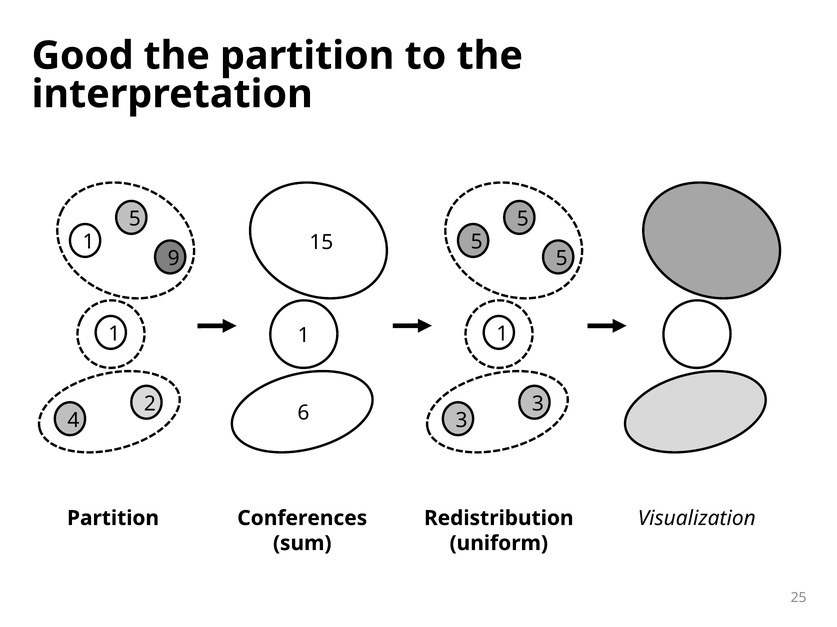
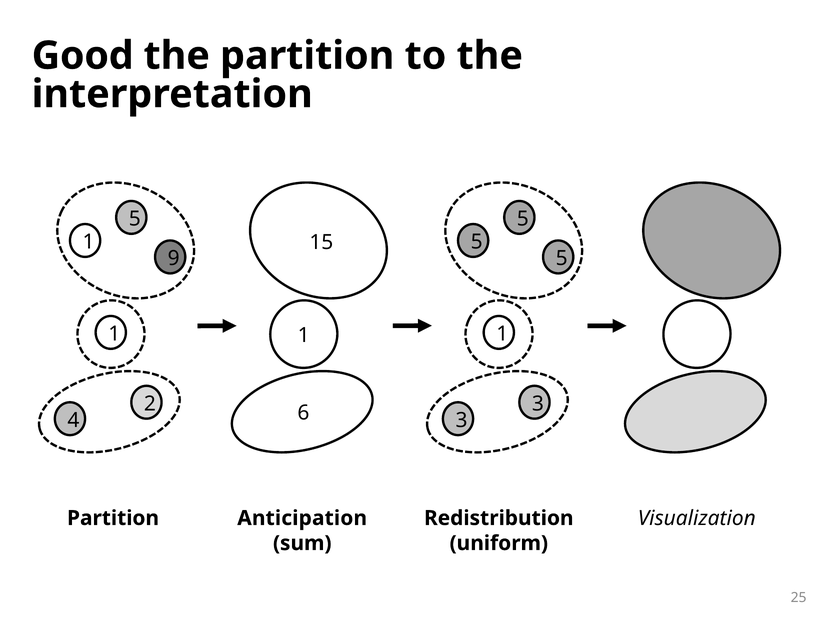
Conferences: Conferences -> Anticipation
